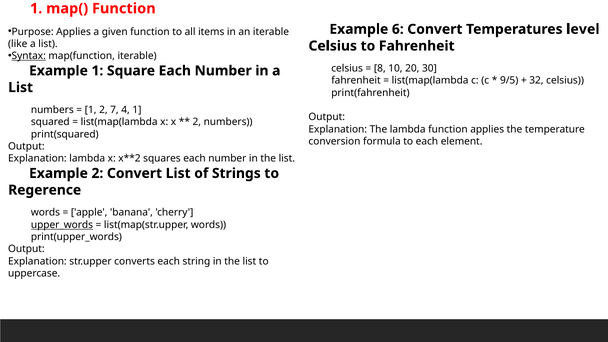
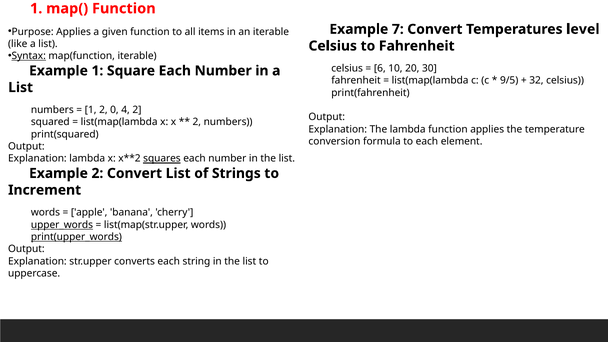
6: 6 -> 7
8: 8 -> 6
7: 7 -> 0
4 1: 1 -> 2
squares underline: none -> present
Regerence: Regerence -> Increment
print(upper_words underline: none -> present
